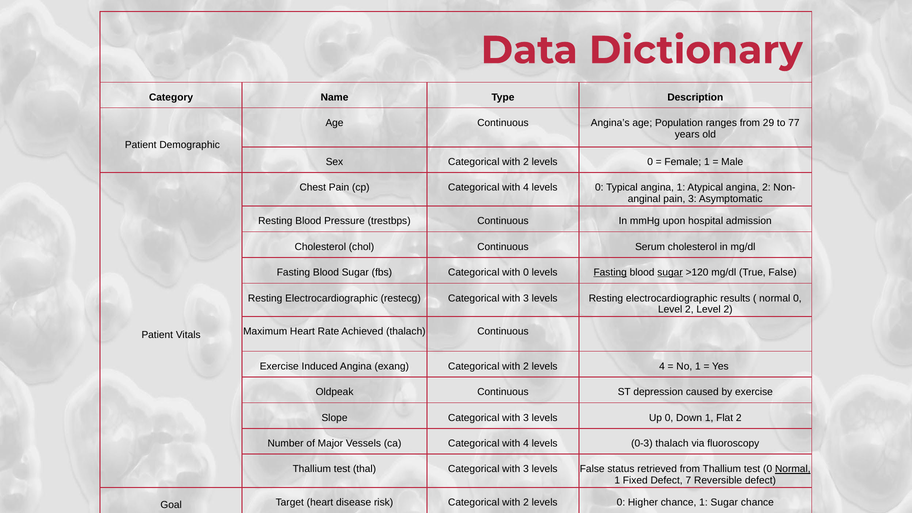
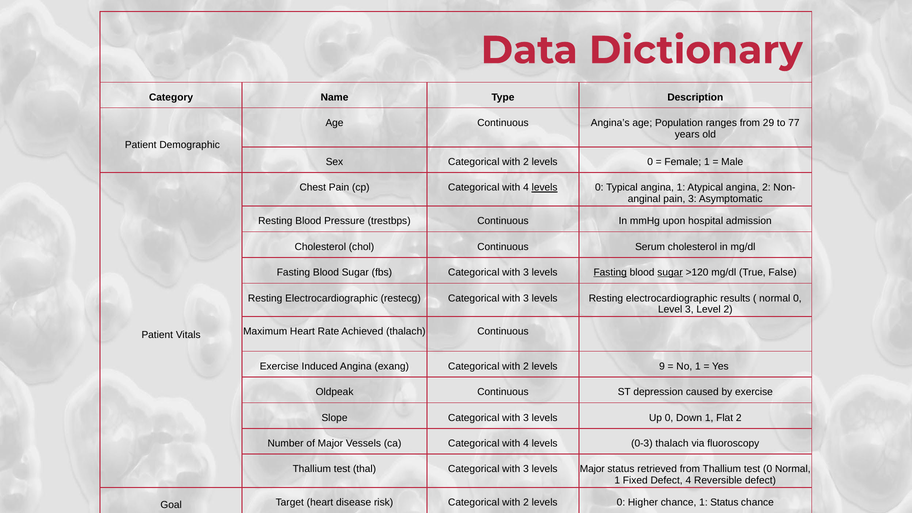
levels at (545, 188) underline: none -> present
fbs Categorical with 0: 0 -> 3
2 at (689, 310): 2 -> 3
levels 4: 4 -> 9
levels False: False -> Major
Normal at (793, 469) underline: present -> none
Defect 7: 7 -> 4
1 Sugar: Sugar -> Status
